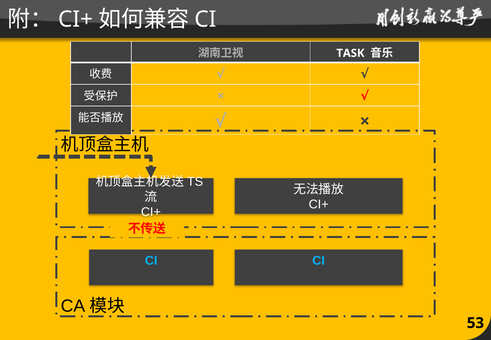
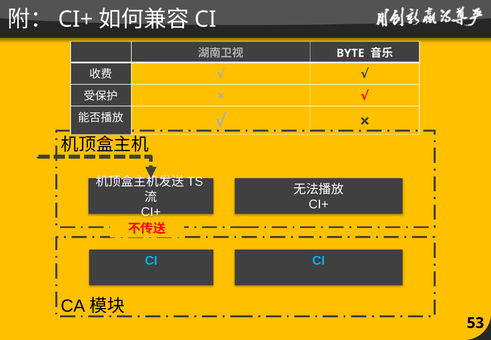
TASK: TASK -> BYTE
